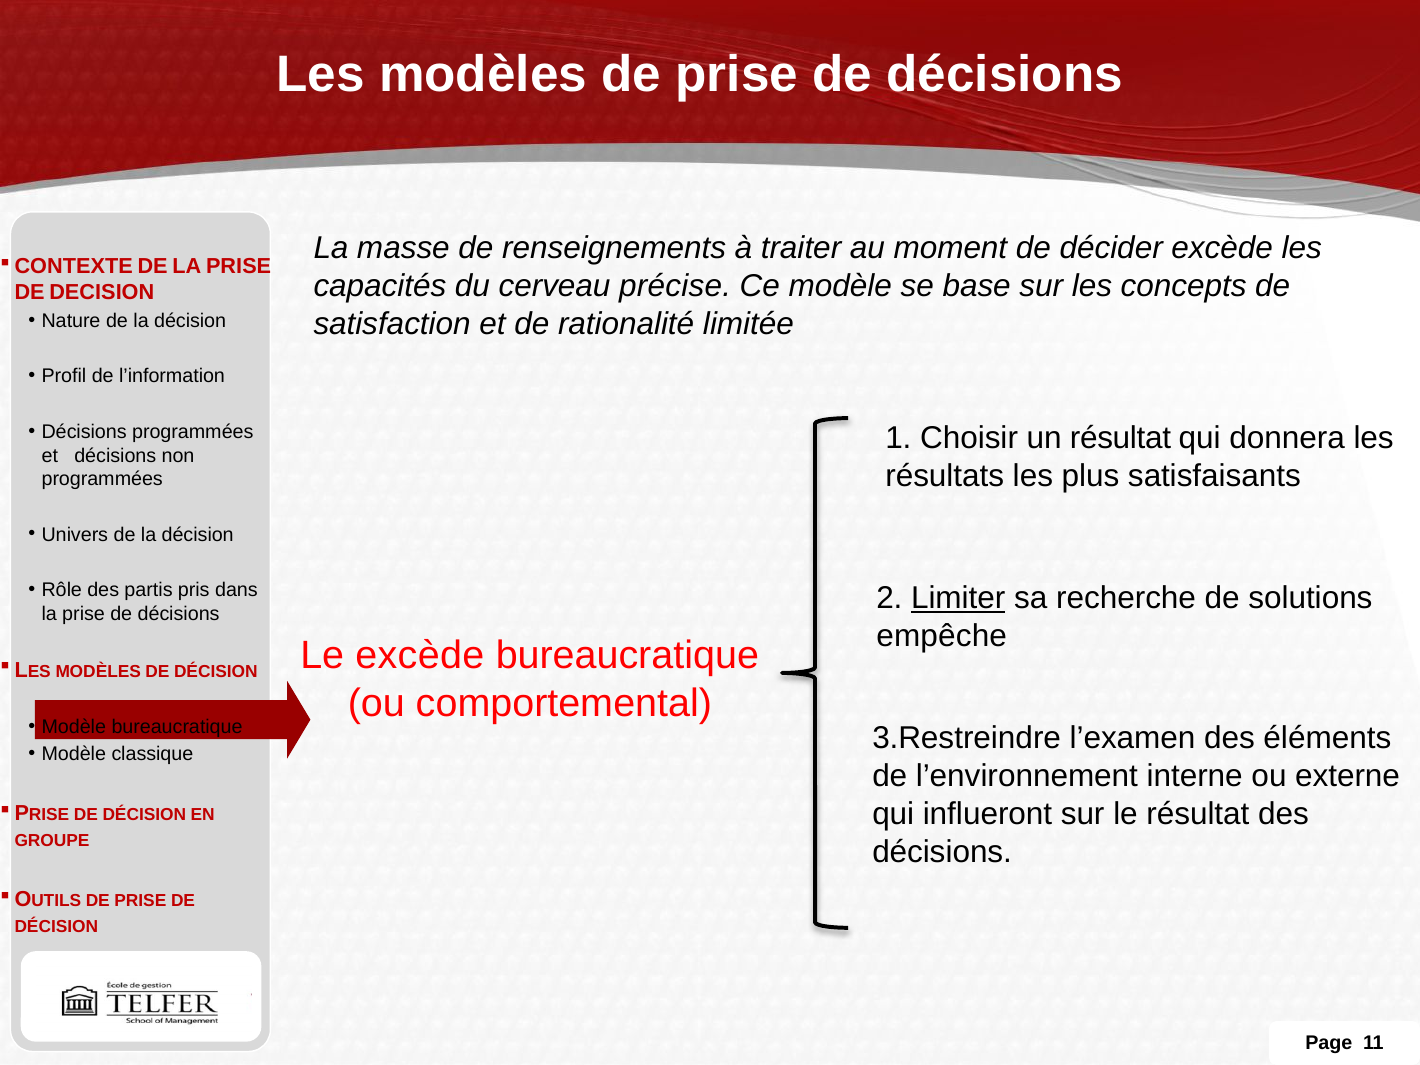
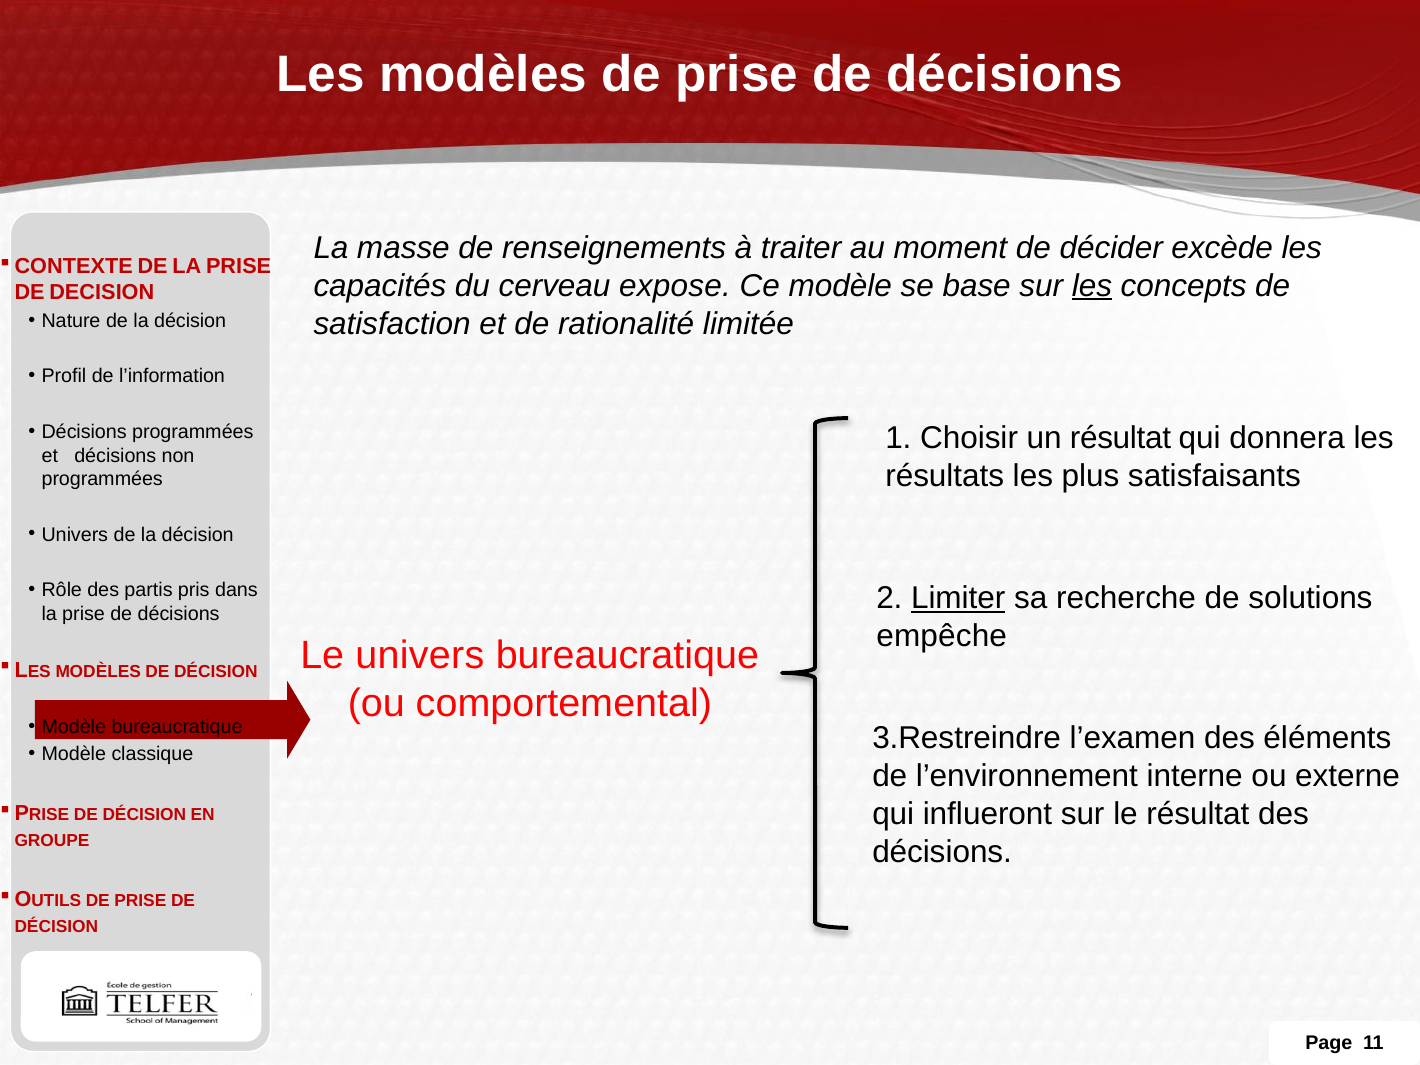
précise: précise -> expose
les at (1092, 286) underline: none -> present
Le excède: excède -> univers
